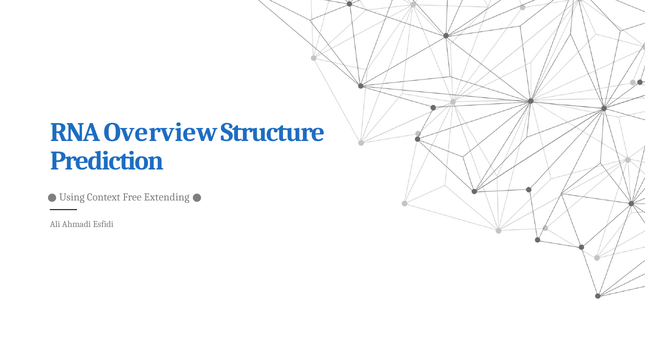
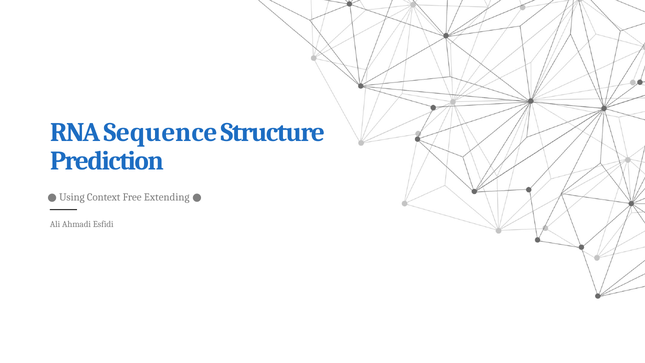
Overview: Overview -> Sequence
